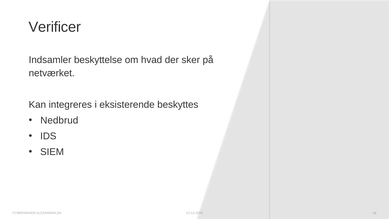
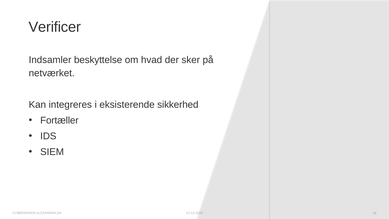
beskyttes: beskyttes -> sikkerhed
Nedbrud: Nedbrud -> Fortæller
